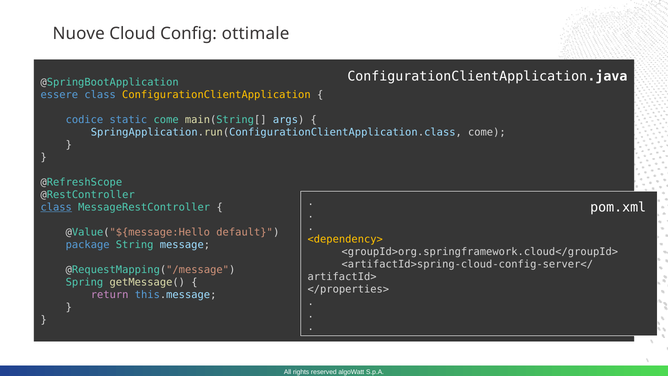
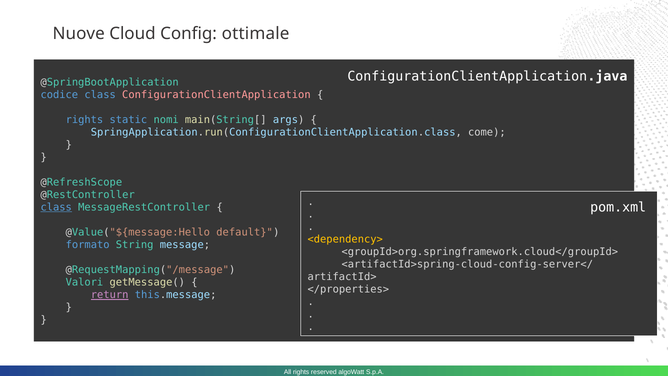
essere: essere -> codice
ConfigurationClientApplication colour: yellow -> pink
codice at (84, 120): codice -> rights
static come: come -> nomi
package: package -> formato
Spring: Spring -> Valori
return underline: none -> present
